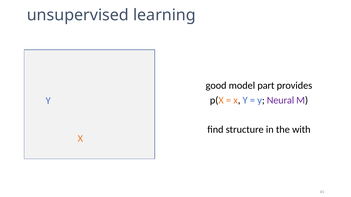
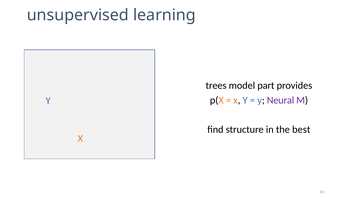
good: good -> trees
with: with -> best
